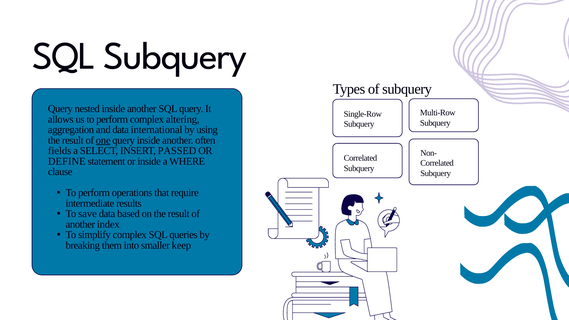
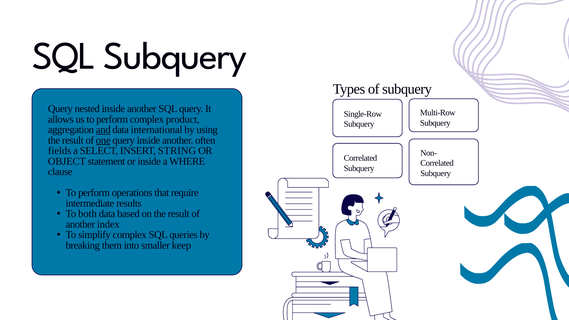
altering: altering -> product
and underline: none -> present
PASSED: PASSED -> STRING
DEFINE: DEFINE -> OBJECT
save: save -> both
